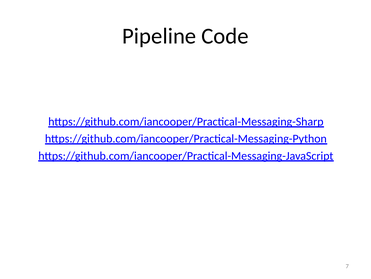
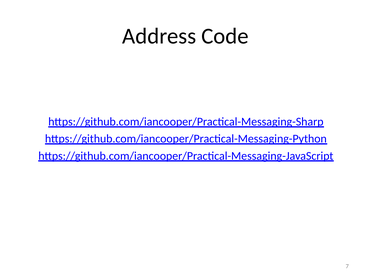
Pipeline: Pipeline -> Address
